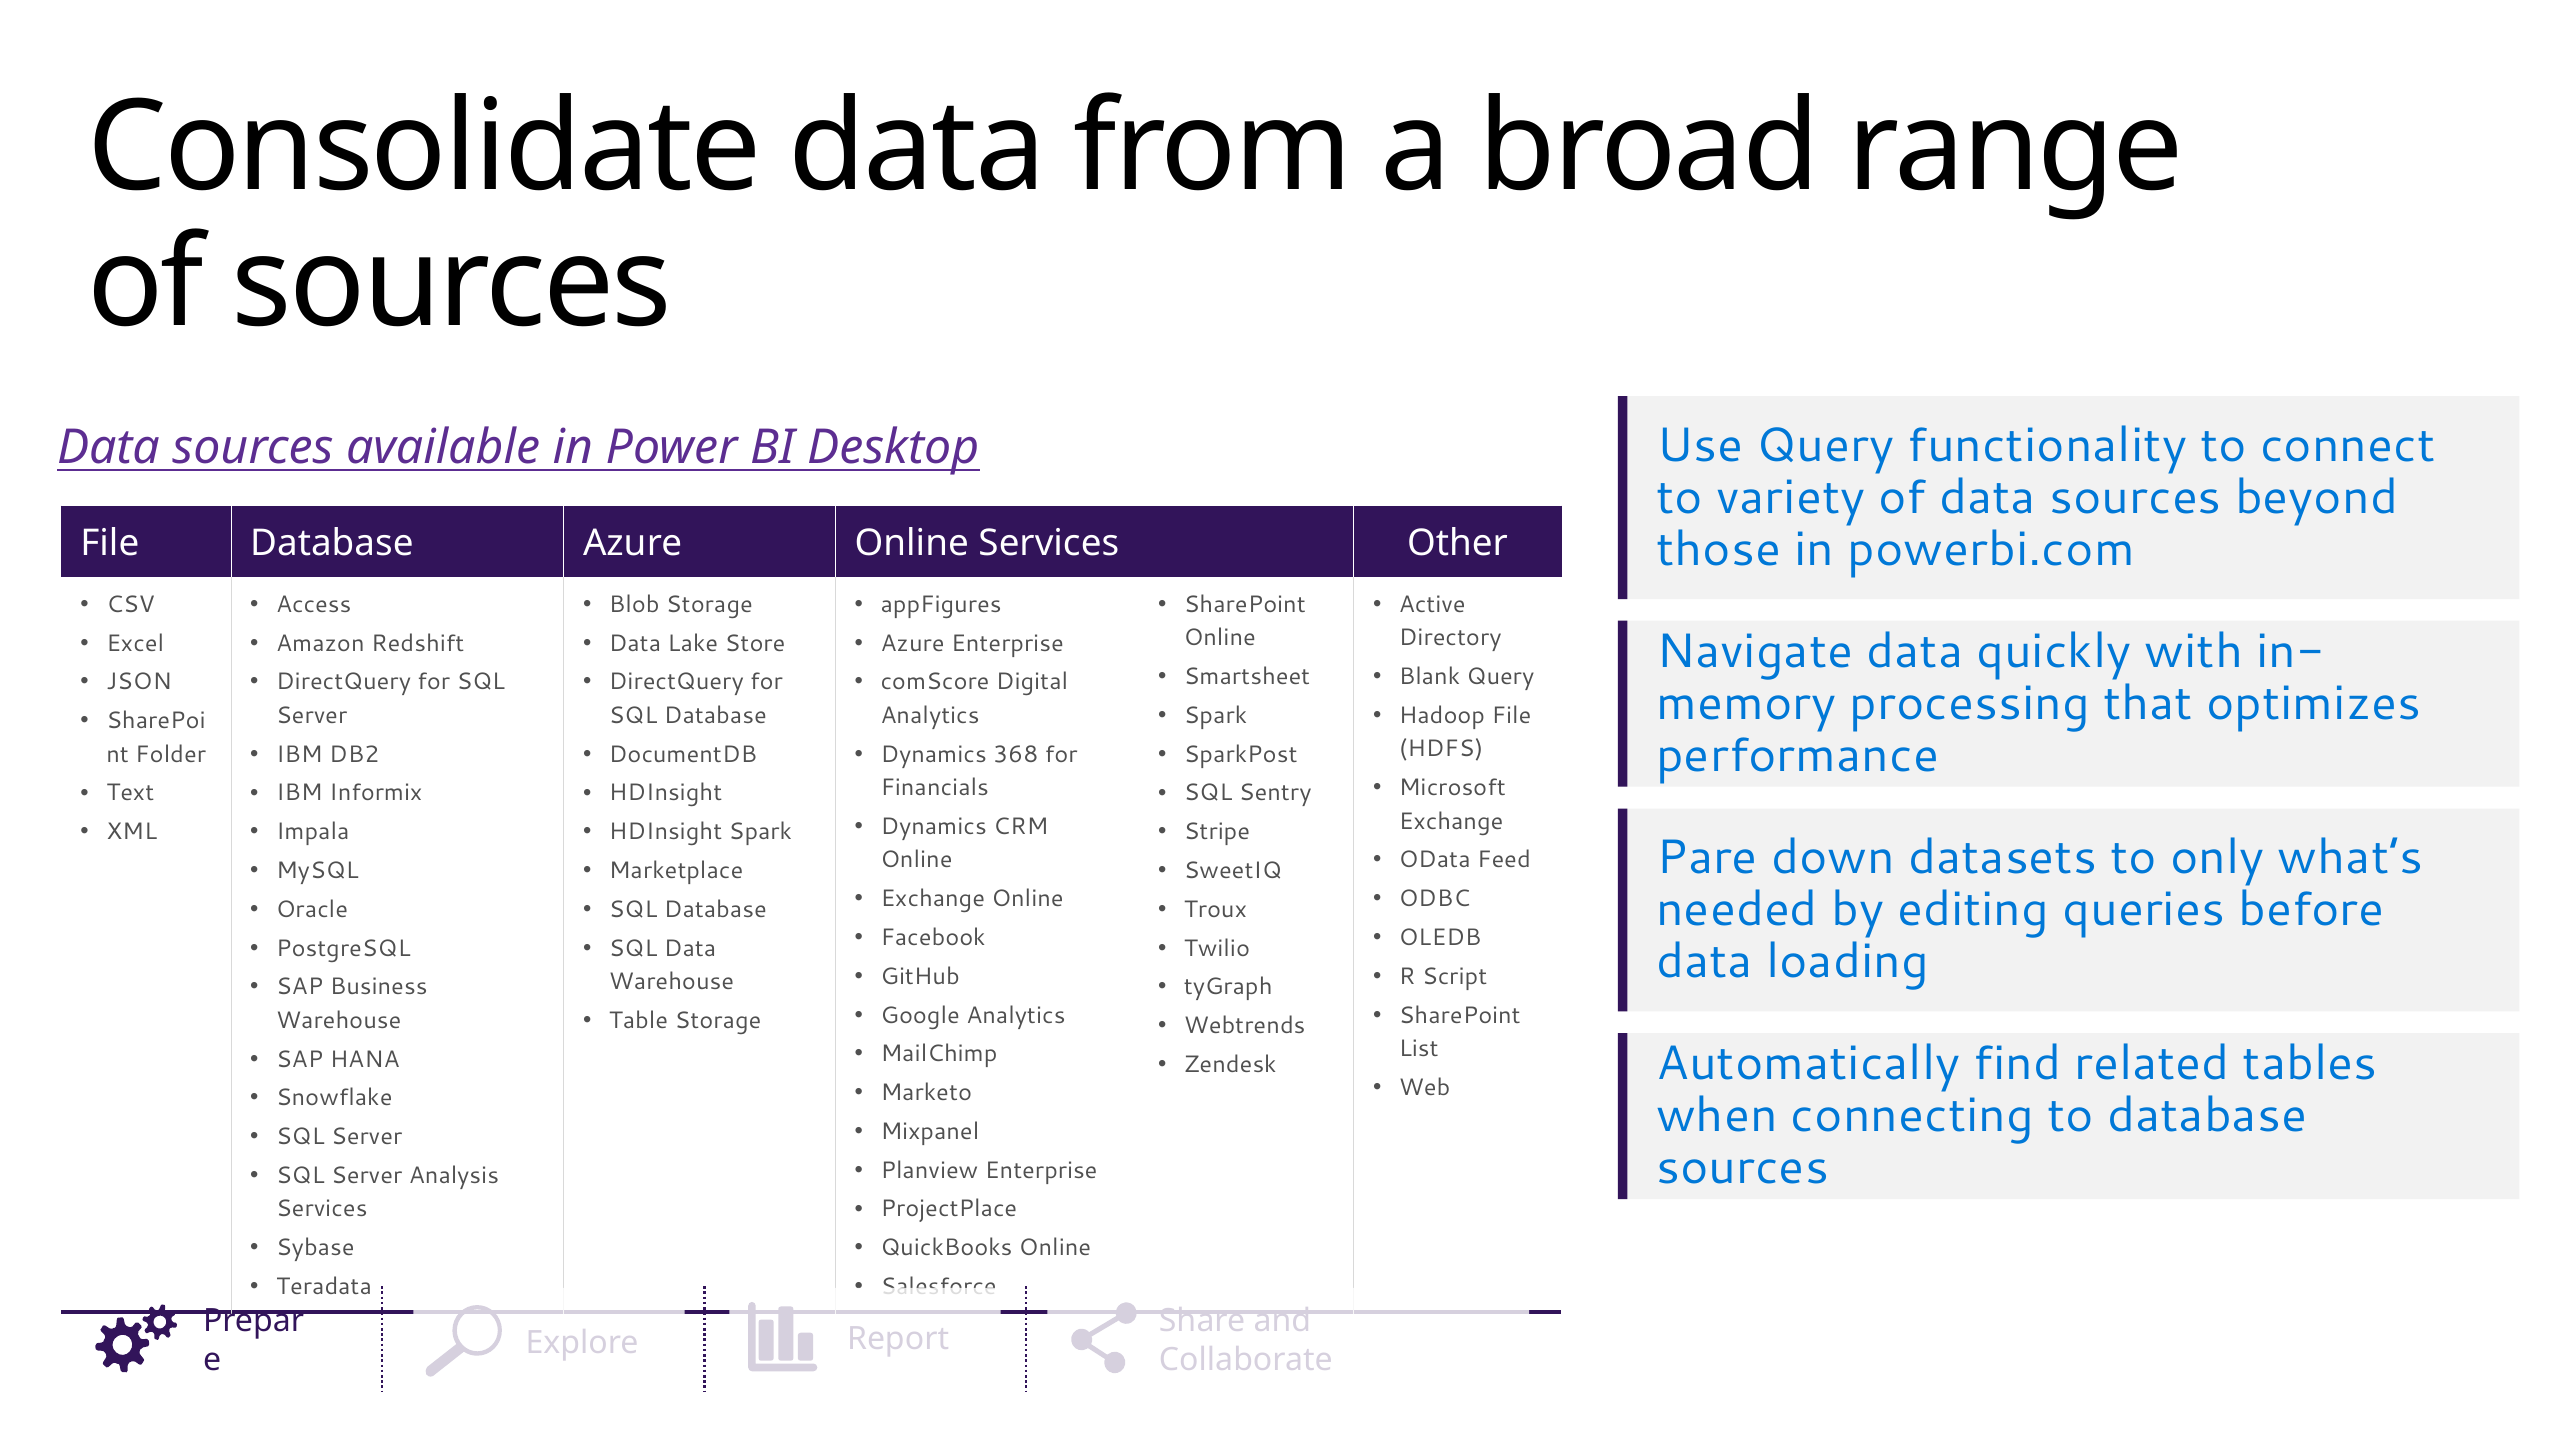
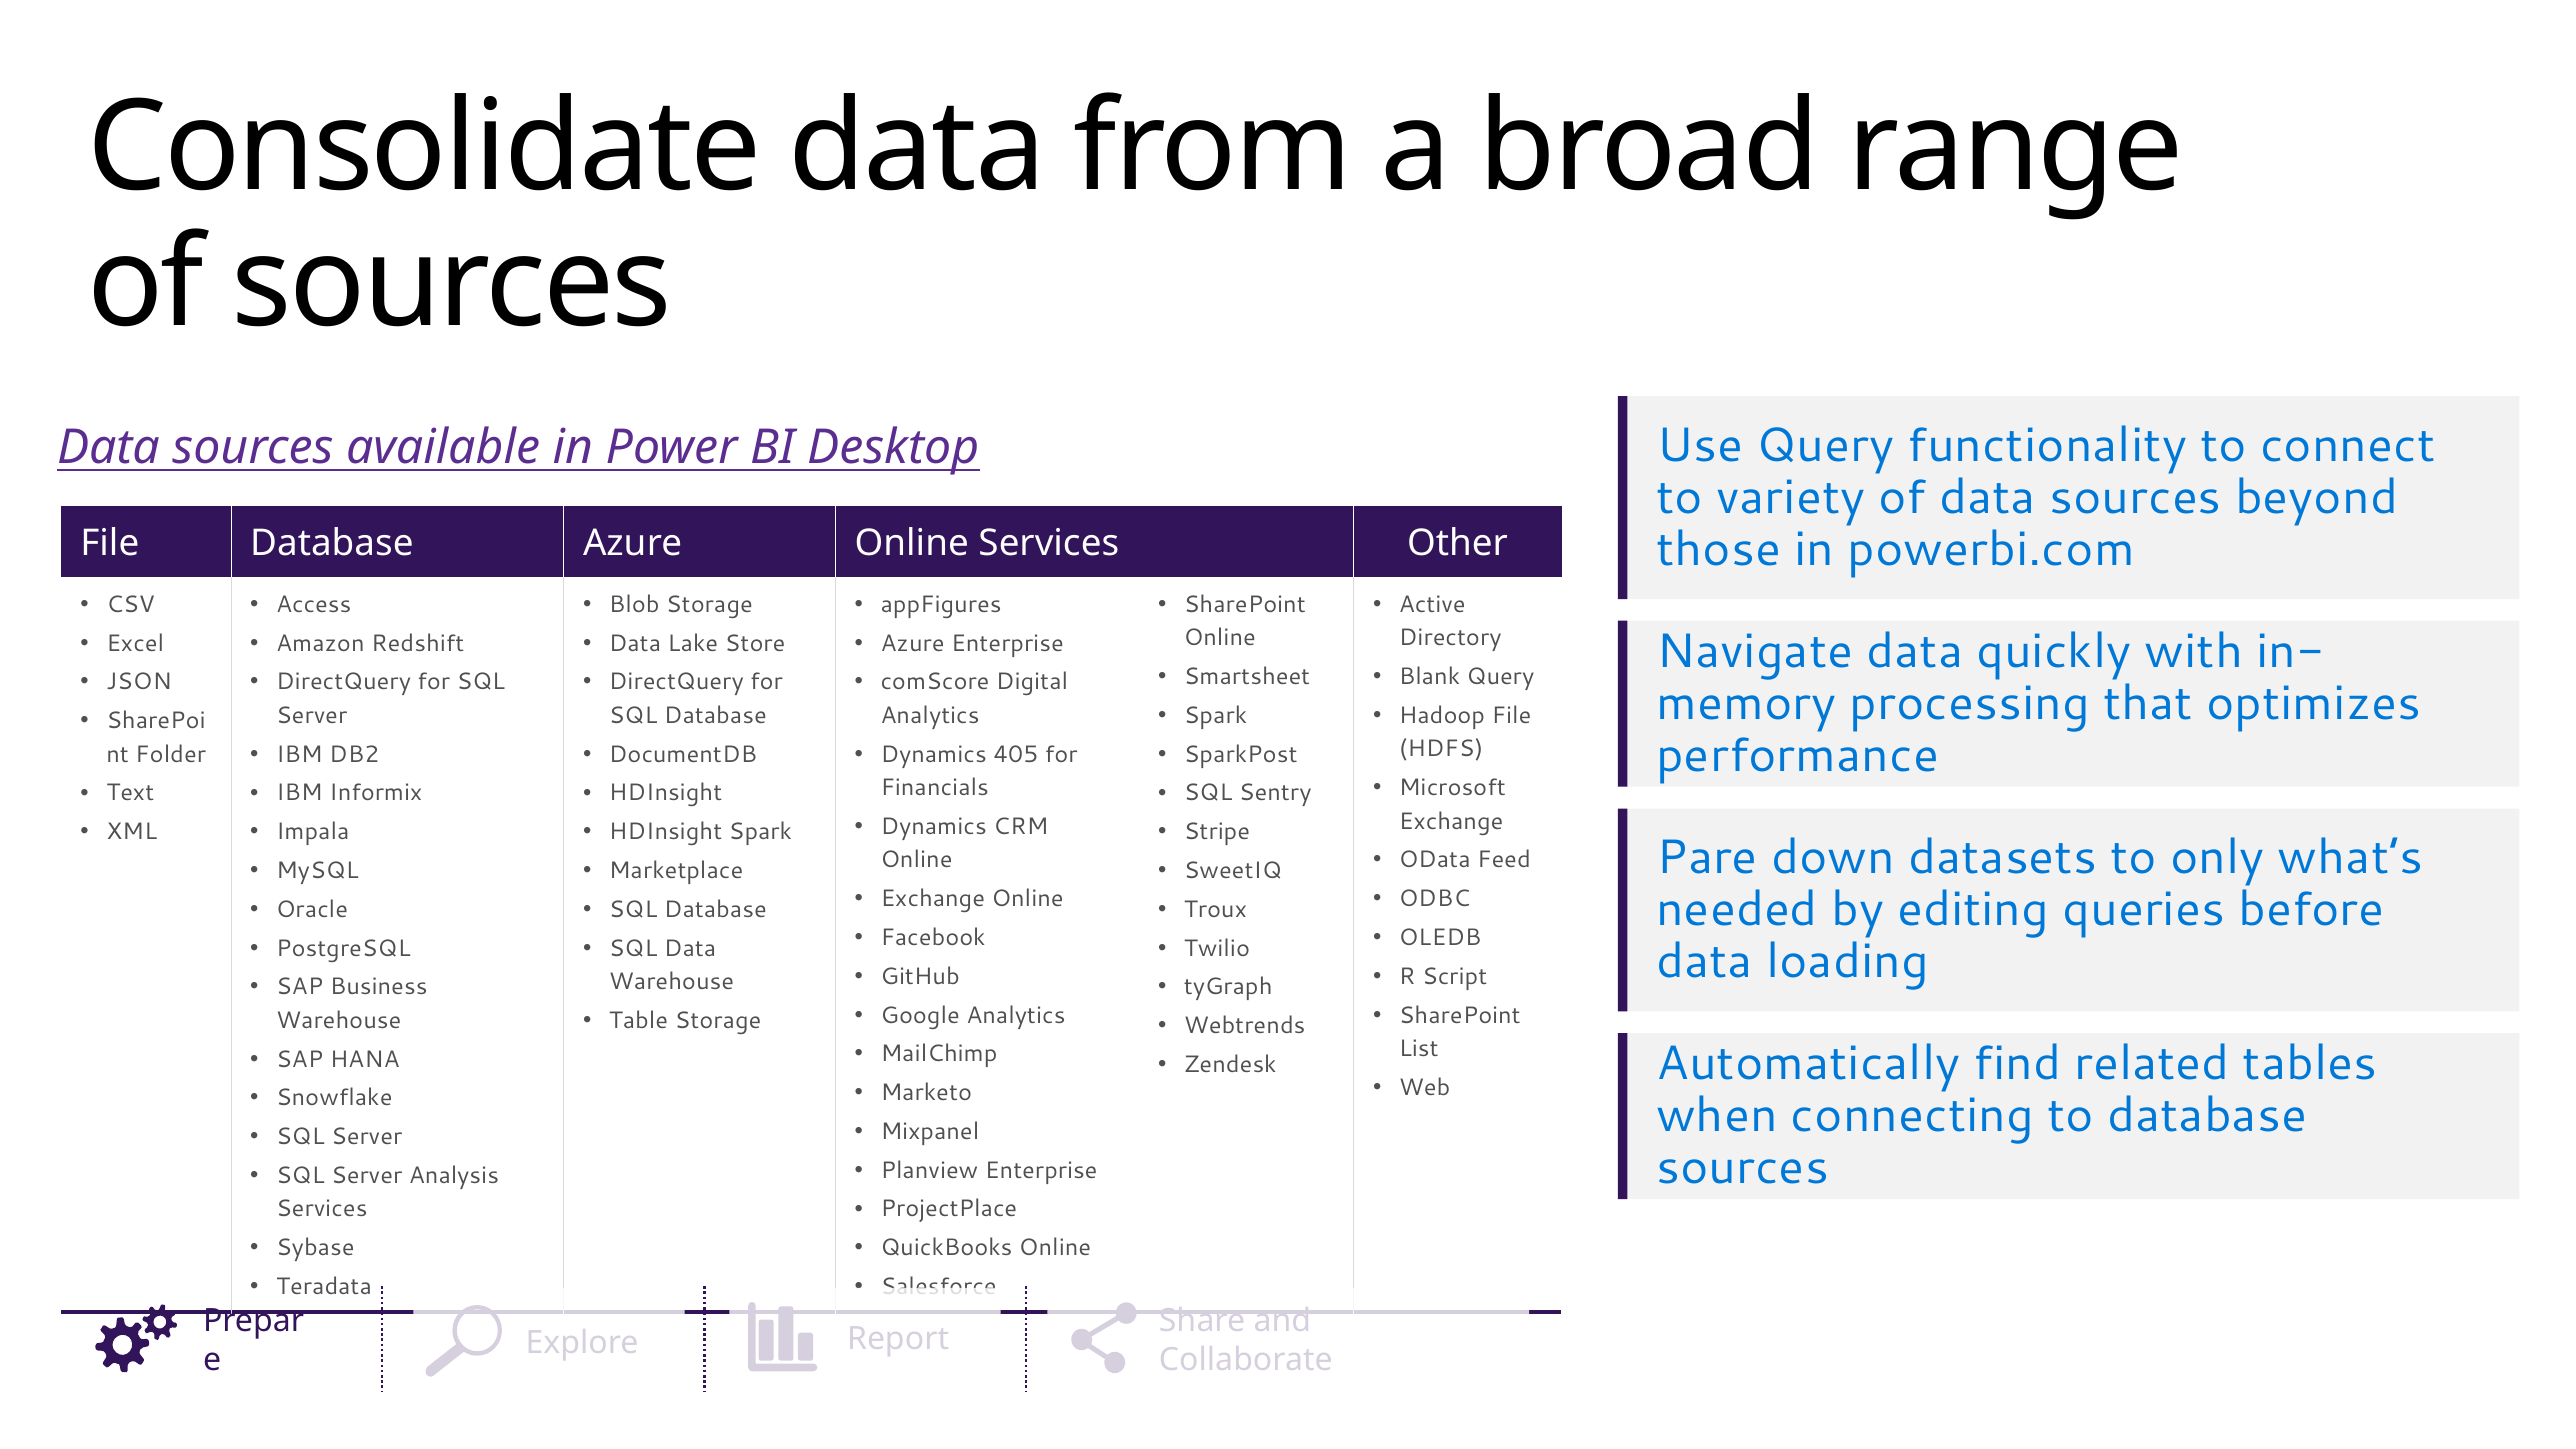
368: 368 -> 405
